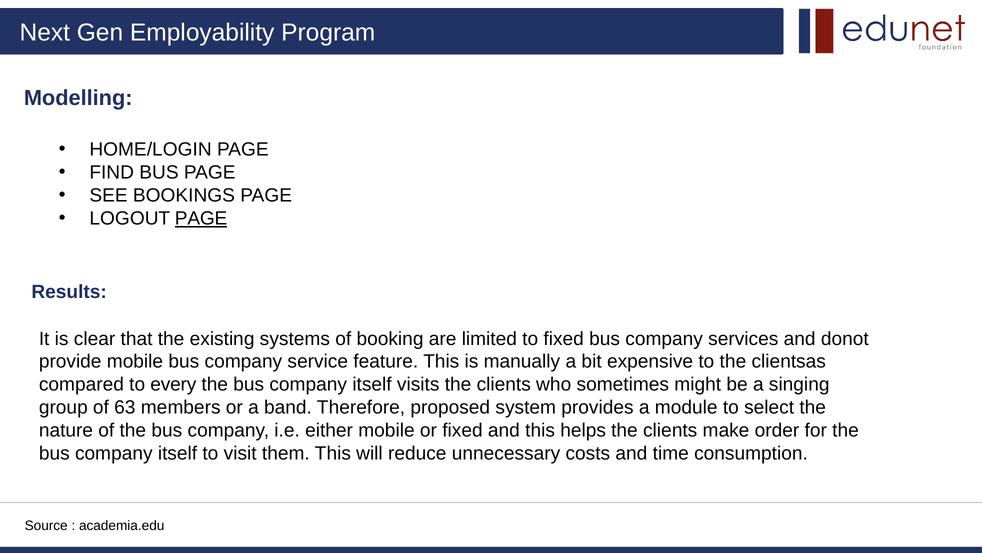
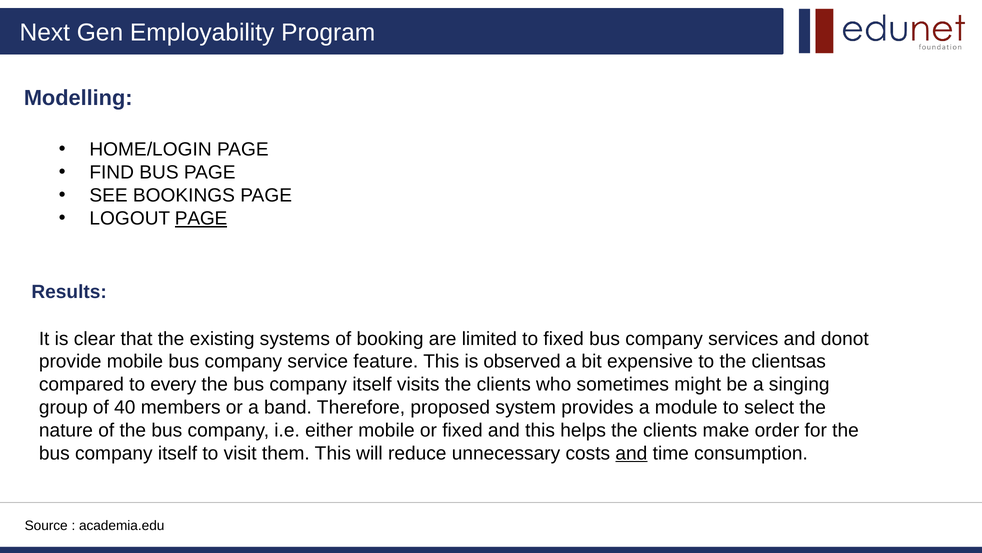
manually: manually -> observed
63: 63 -> 40
and at (631, 453) underline: none -> present
